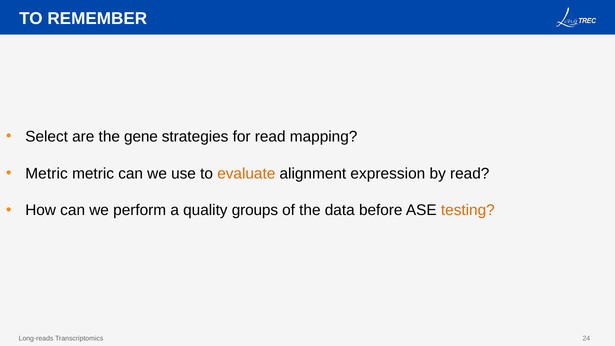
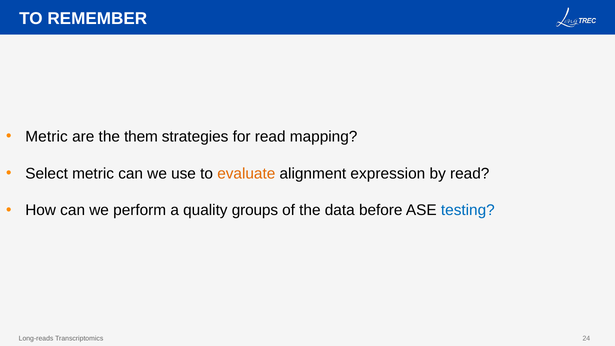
Select at (47, 137): Select -> Metric
gene: gene -> them
Metric at (47, 173): Metric -> Select
testing colour: orange -> blue
